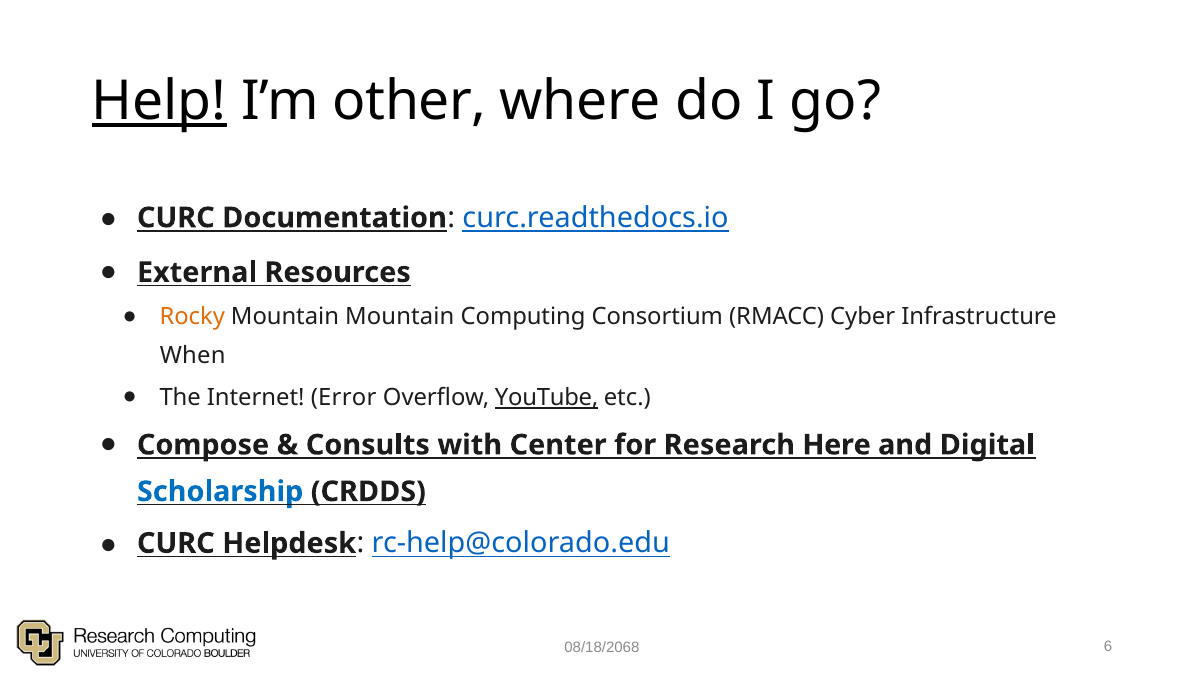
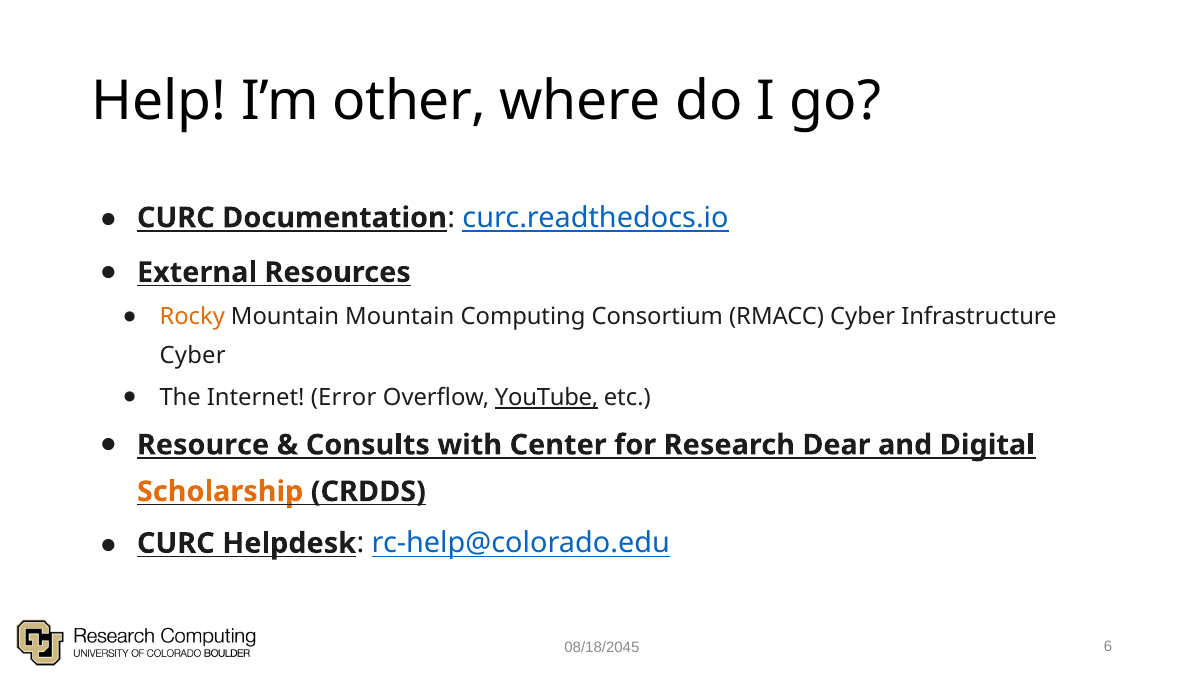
Help underline: present -> none
When at (193, 356): When -> Cyber
Compose: Compose -> Resource
Here: Here -> Dear
Scholarship colour: blue -> orange
08/18/2068: 08/18/2068 -> 08/18/2045
